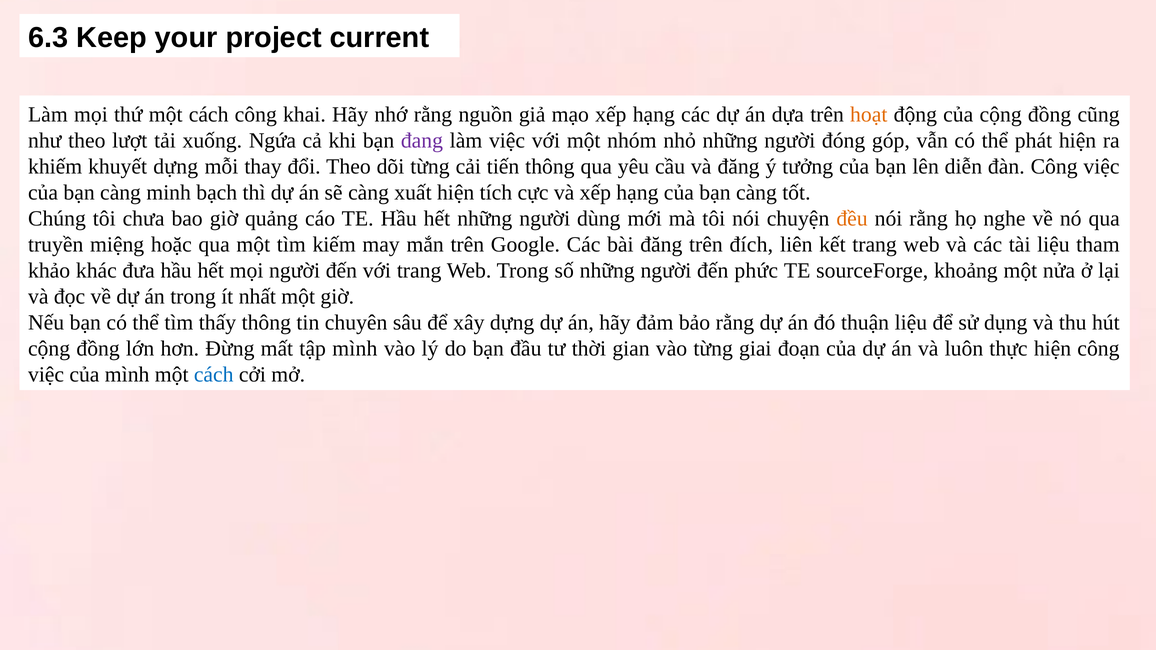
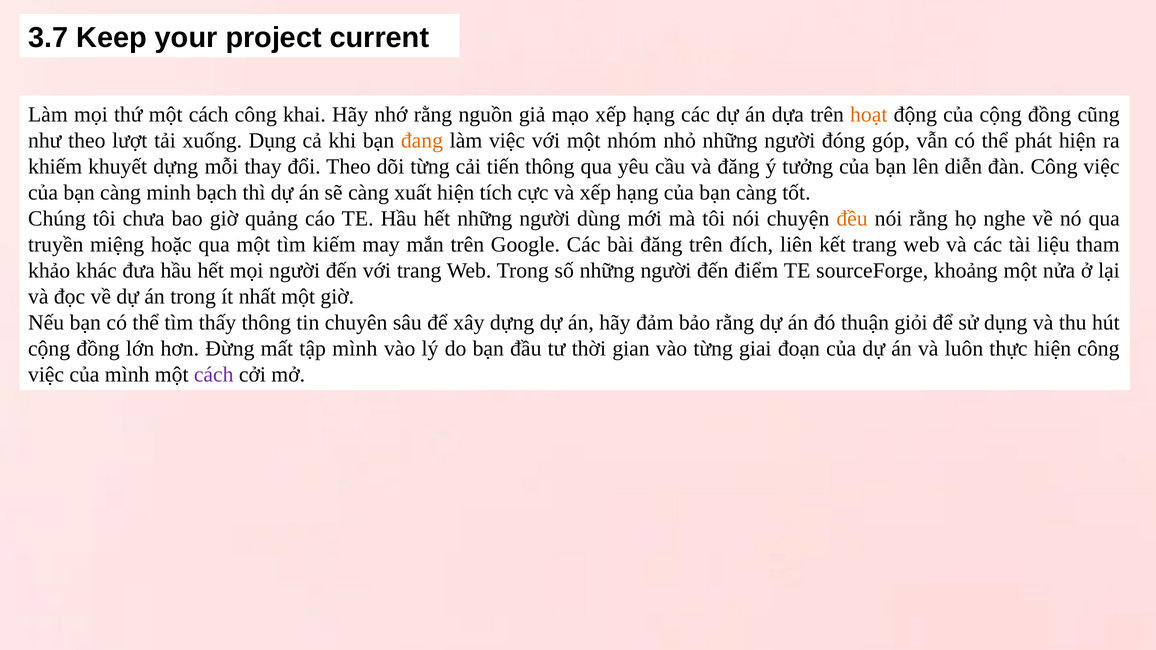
6.3: 6.3 -> 3.7
xuống Ngứa: Ngứa -> Dụng
đang colour: purple -> orange
phức: phức -> điểm
thuận liệu: liệu -> giỏi
cách at (214, 374) colour: blue -> purple
